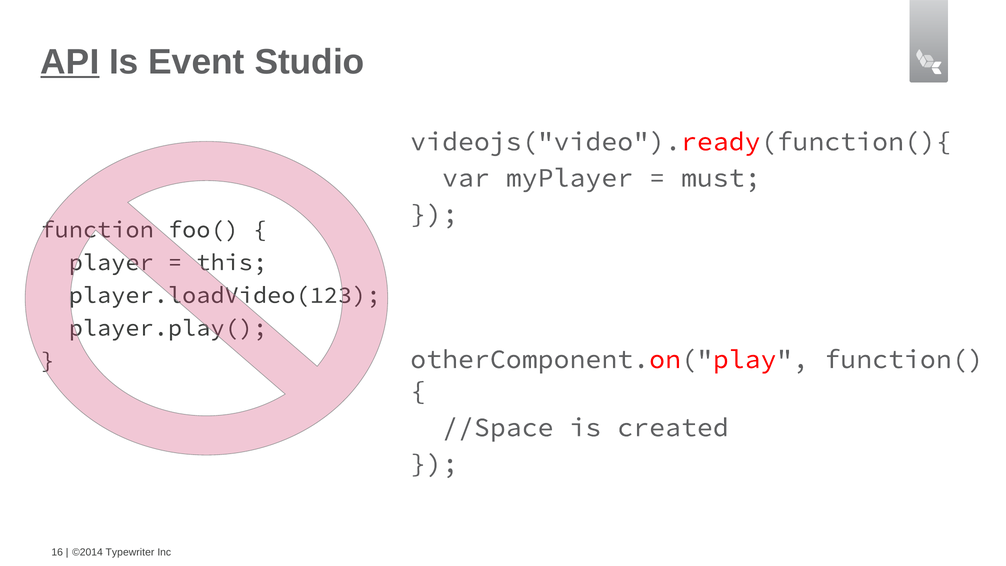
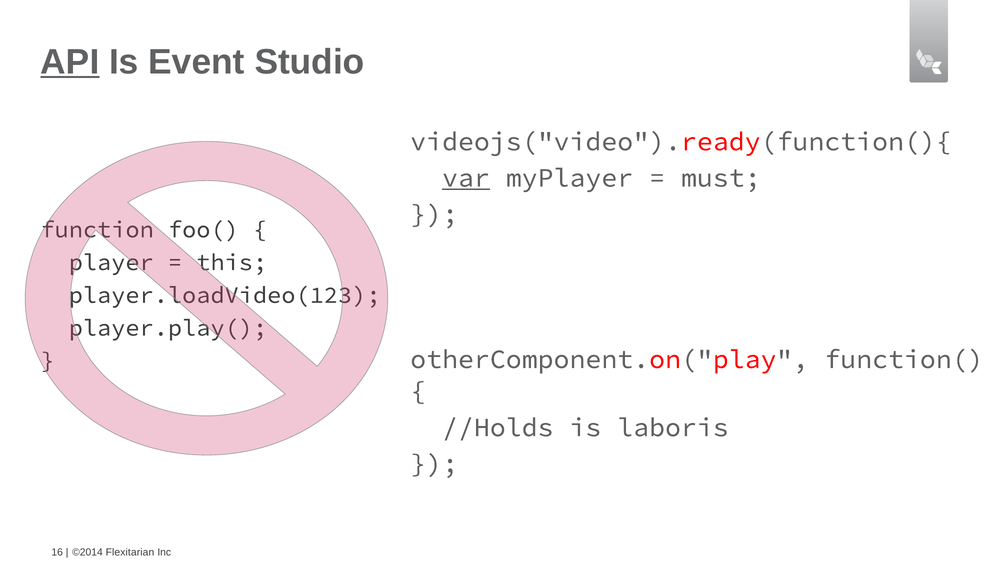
var underline: none -> present
//Space: //Space -> //Holds
created: created -> laboris
Typewriter: Typewriter -> Flexitarian
